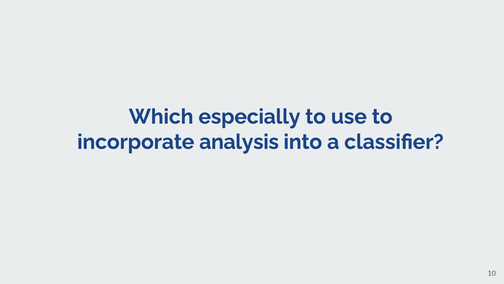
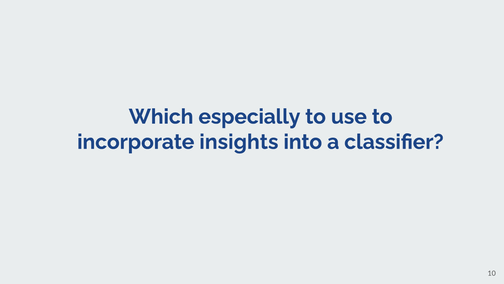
analysis: analysis -> insights
